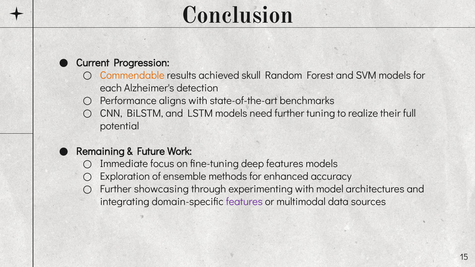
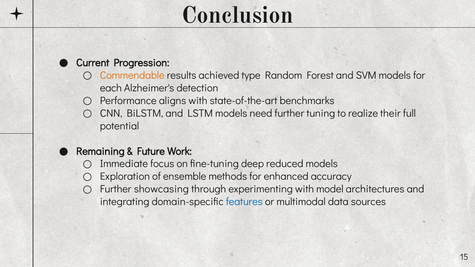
skull: skull -> type
deep features: features -> reduced
features at (244, 202) colour: purple -> blue
